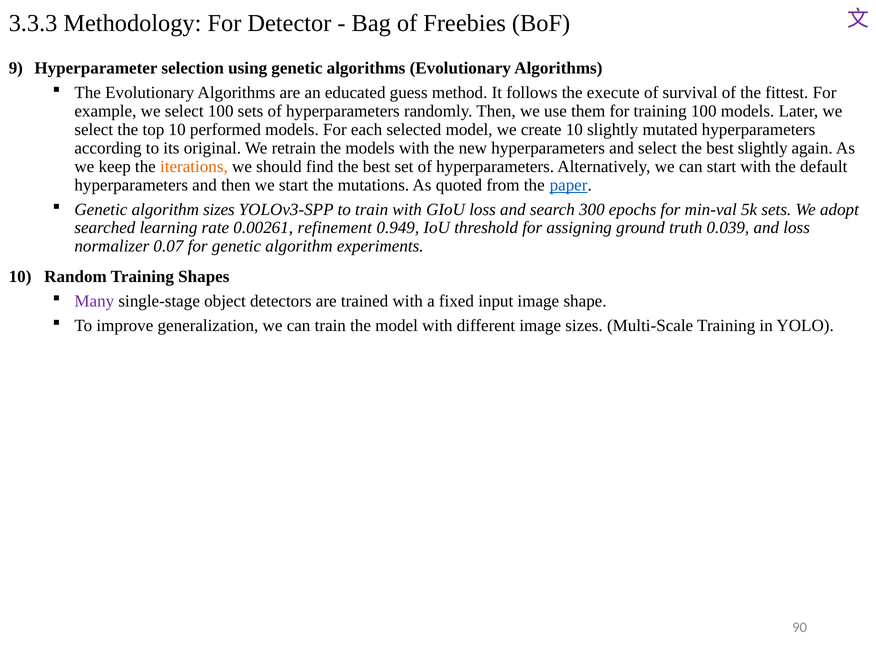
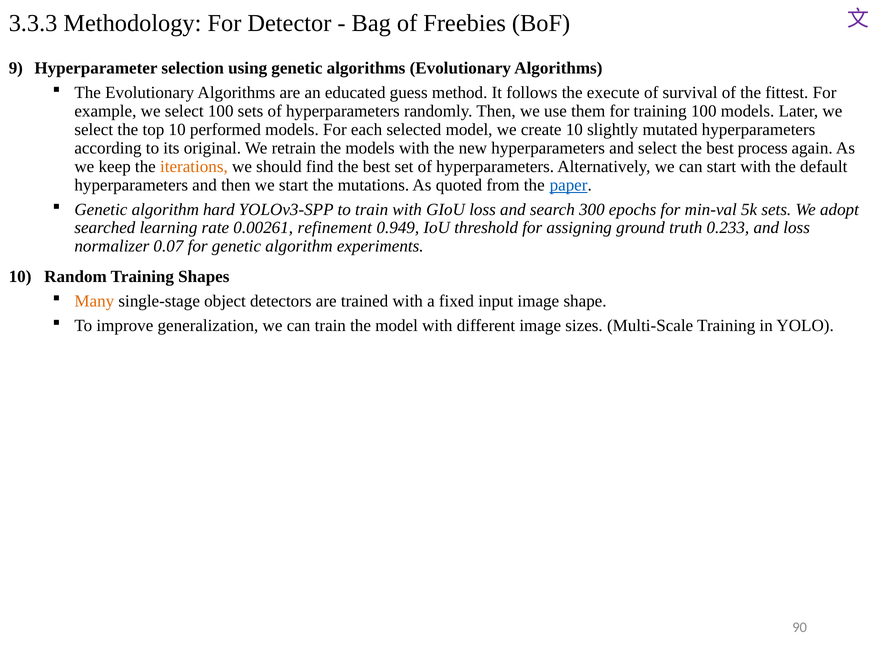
best slightly: slightly -> process
algorithm sizes: sizes -> hard
0.039: 0.039 -> 0.233
Many colour: purple -> orange
